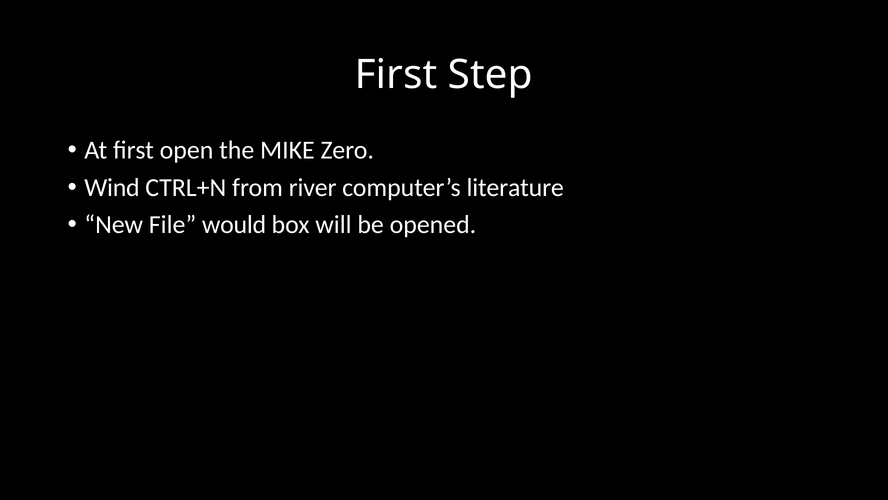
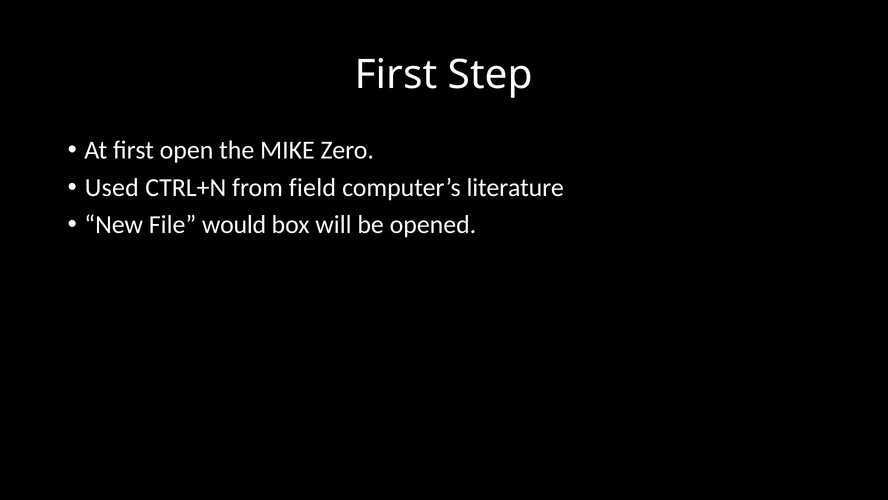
Wind: Wind -> Used
river: river -> field
